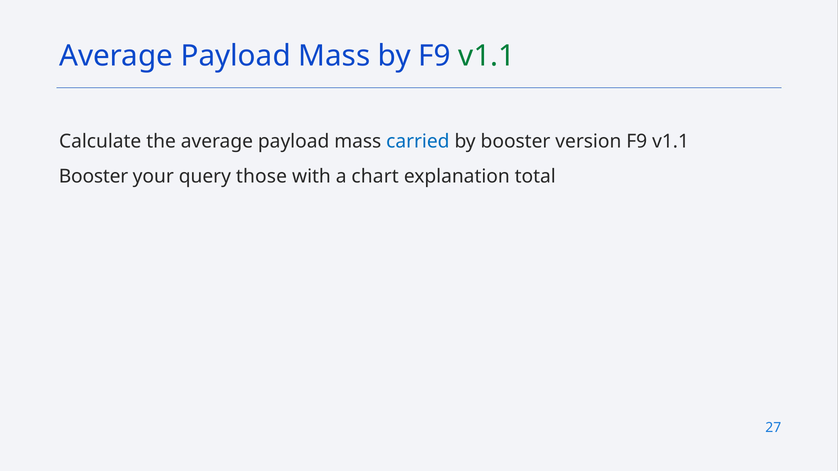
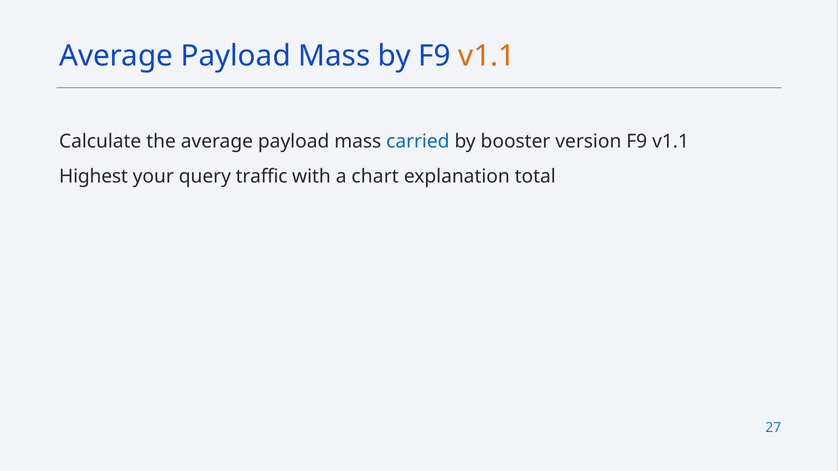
v1.1 at (487, 56) colour: green -> orange
Booster at (94, 177): Booster -> Highest
those: those -> traffic
